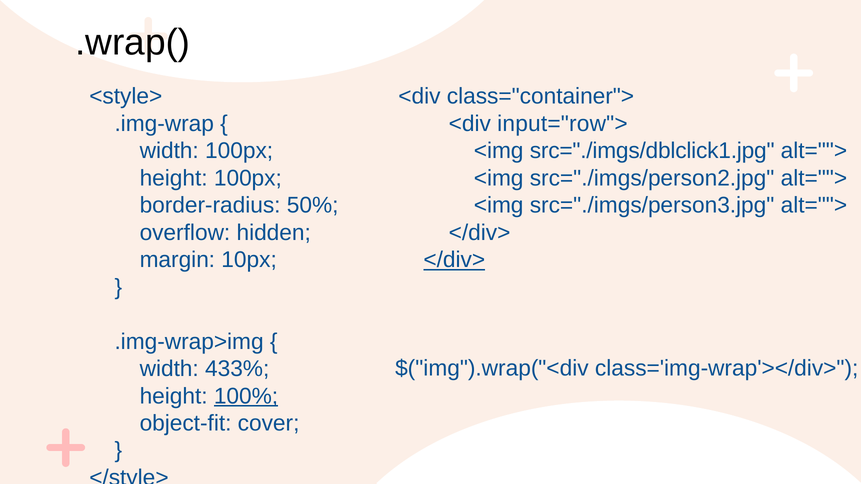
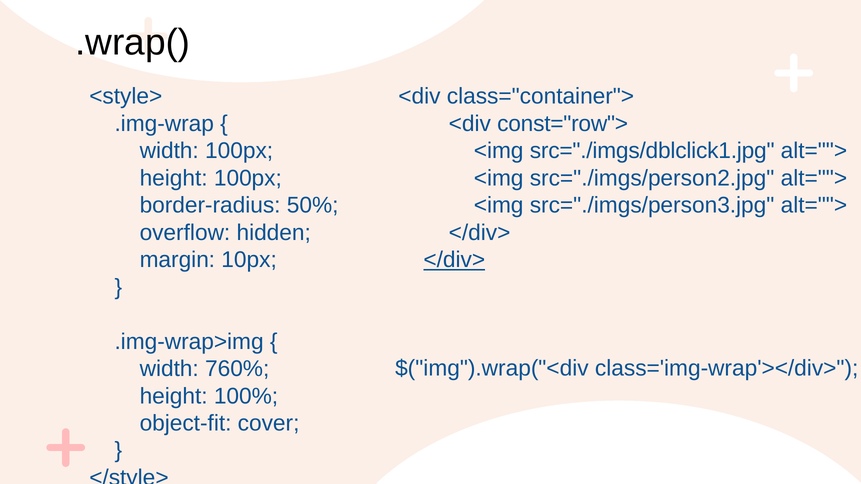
input="row">: input="row"> -> const="row">
433%: 433% -> 760%
100% underline: present -> none
